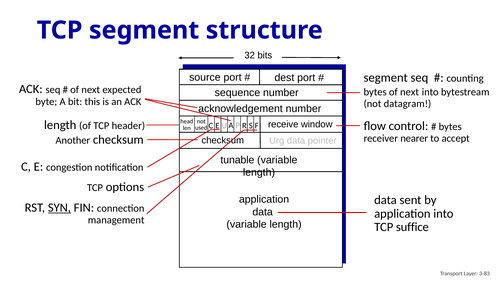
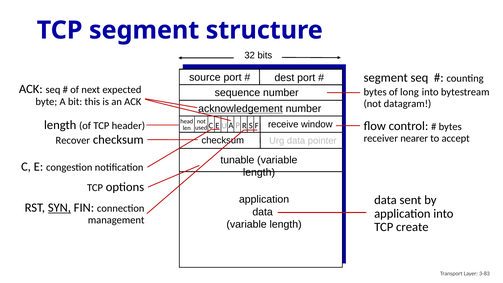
bytes of next: next -> long
acknowledgement underline: none -> present
Another: Another -> Recover
suffice: suffice -> create
